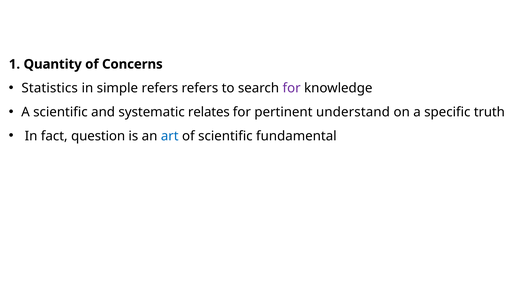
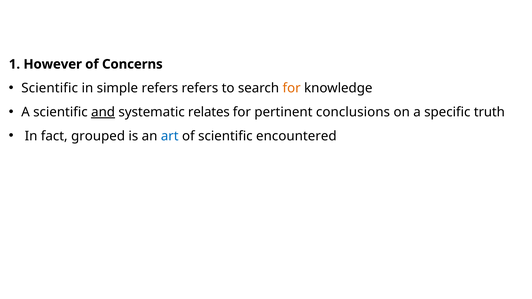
Quantity: Quantity -> However
Statistics at (50, 88): Statistics -> Scientific
for at (292, 88) colour: purple -> orange
and underline: none -> present
understand: understand -> conclusions
question: question -> grouped
fundamental: fundamental -> encountered
